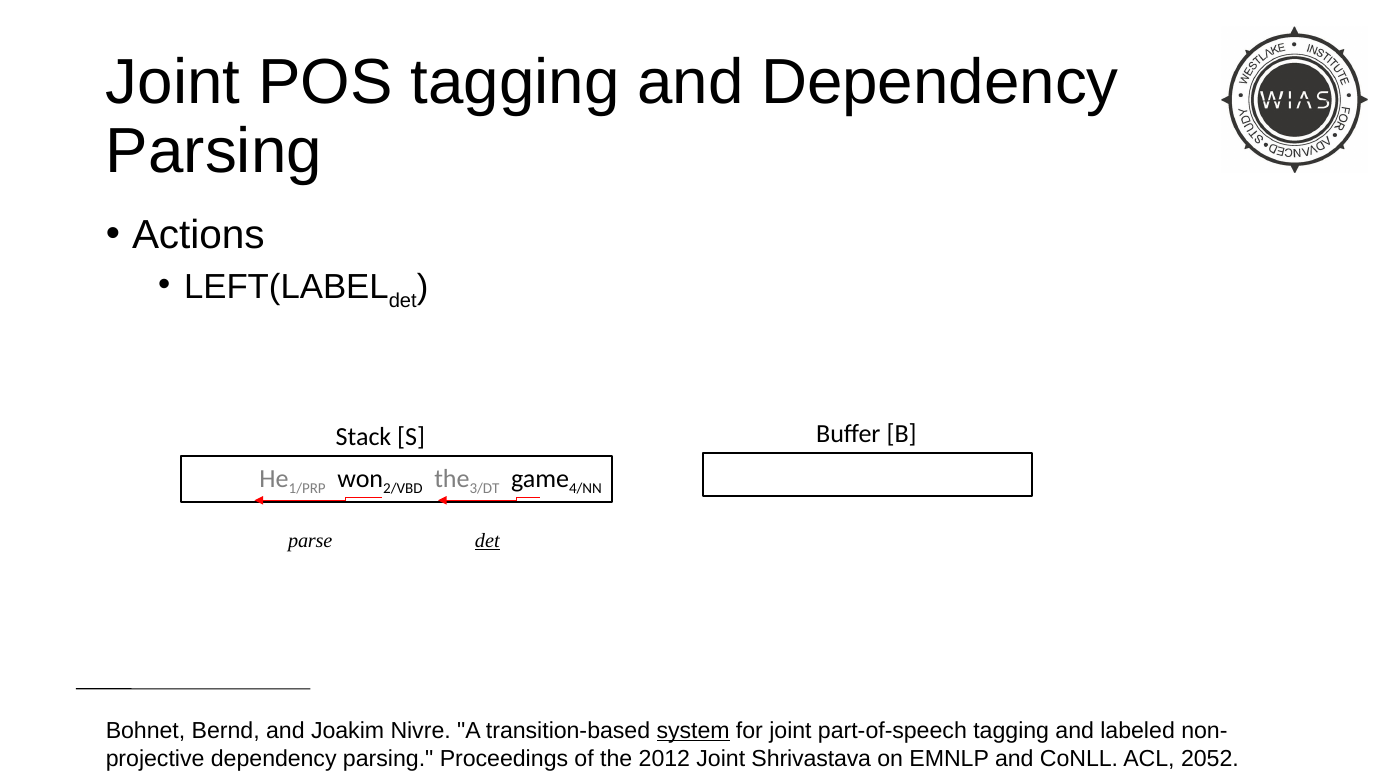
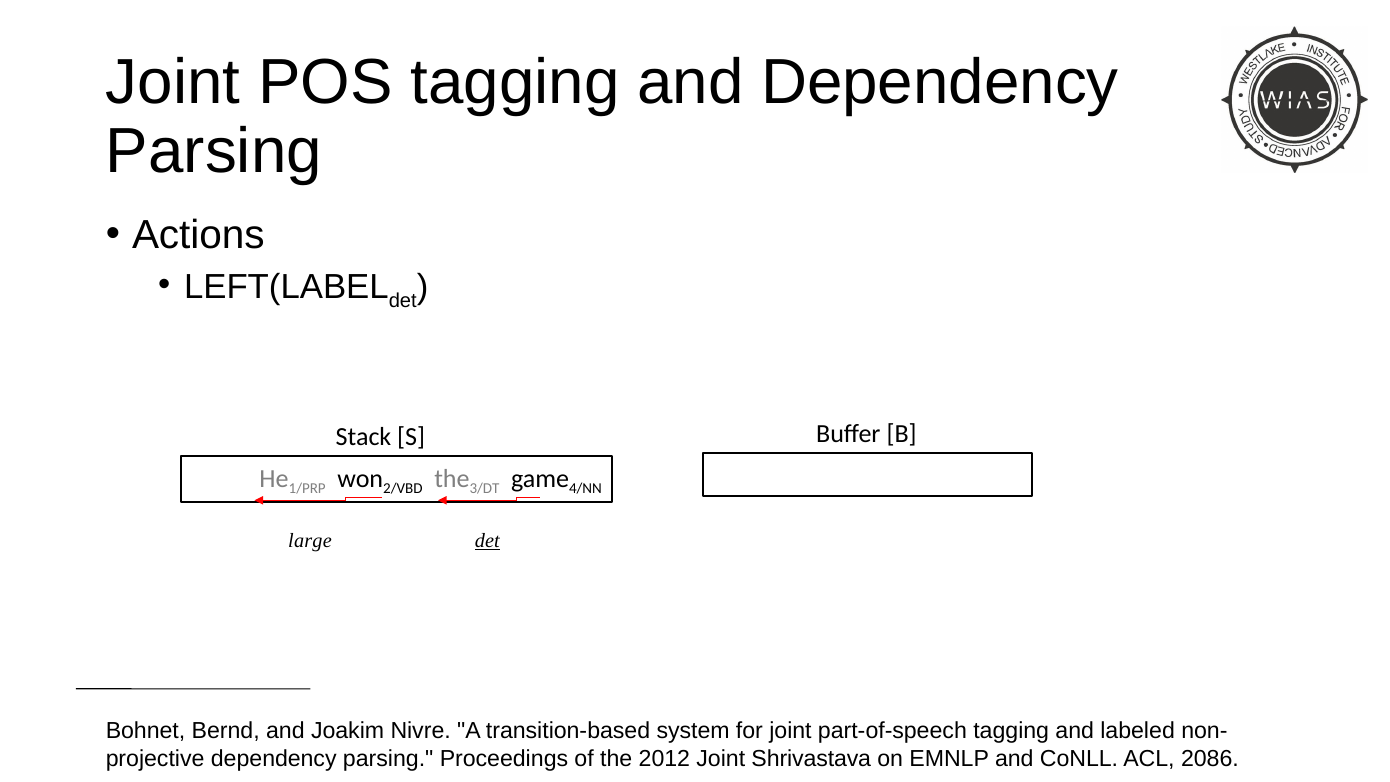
parse: parse -> large
system underline: present -> none
2052: 2052 -> 2086
